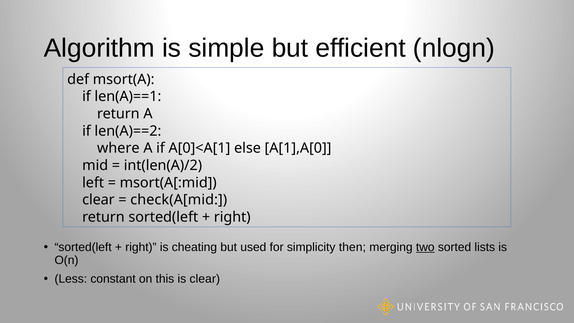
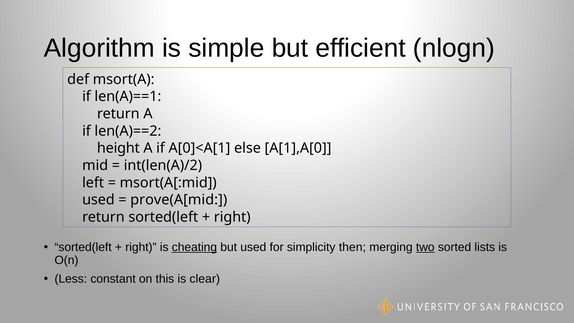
where: where -> height
clear at (98, 200): clear -> used
check(A[mid: check(A[mid -> prove(A[mid
cheating underline: none -> present
